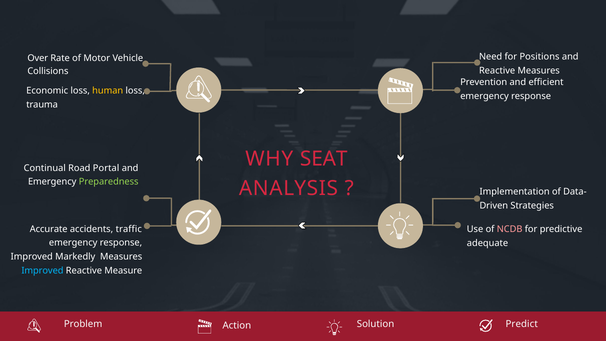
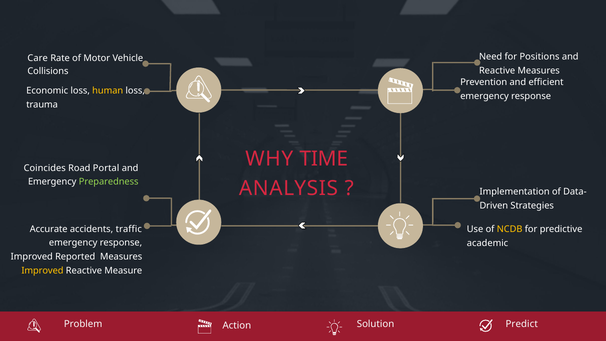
Over: Over -> Care
SEAT: SEAT -> TIME
Continual: Continual -> Coincides
NCDB colour: pink -> yellow
adequate: adequate -> academic
Markedly: Markedly -> Reported
Improved at (42, 271) colour: light blue -> yellow
